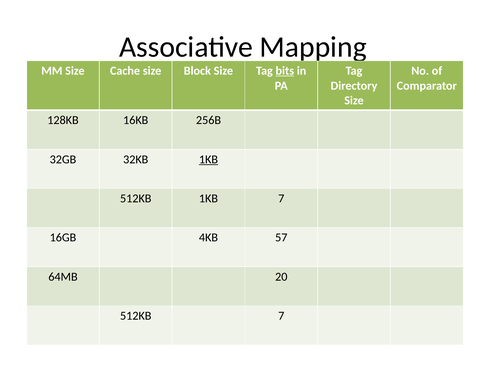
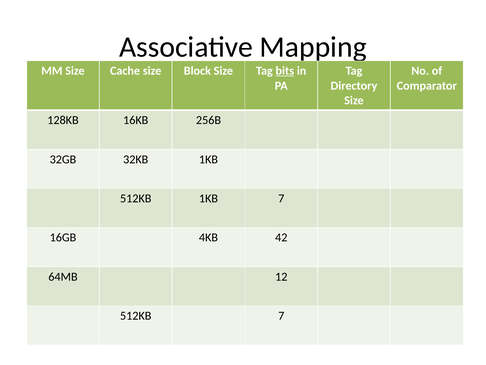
1KB at (208, 159) underline: present -> none
57: 57 -> 42
20: 20 -> 12
